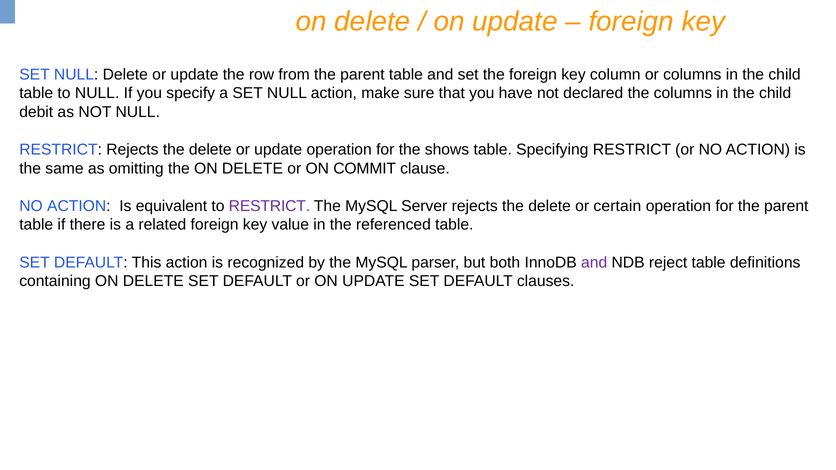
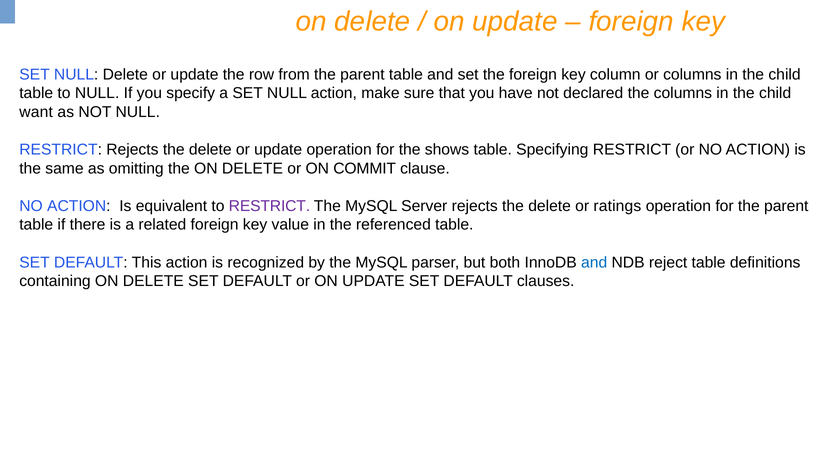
debit: debit -> want
certain: certain -> ratings
and at (594, 263) colour: purple -> blue
